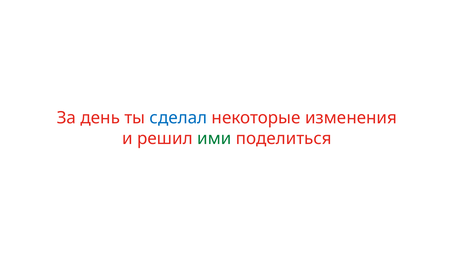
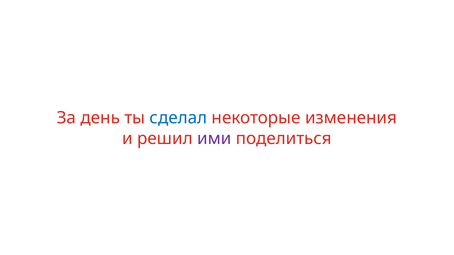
ими colour: green -> purple
